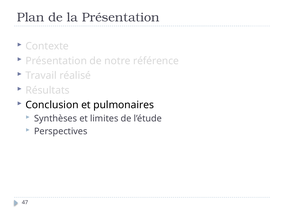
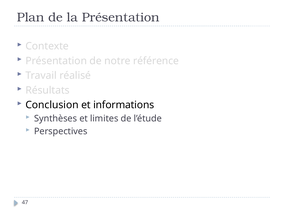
pulmonaires: pulmonaires -> informations
